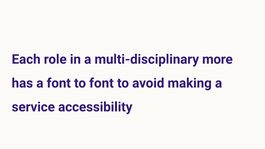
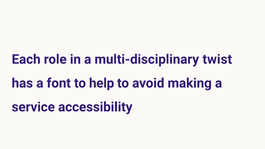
more: more -> twist
to font: font -> help
